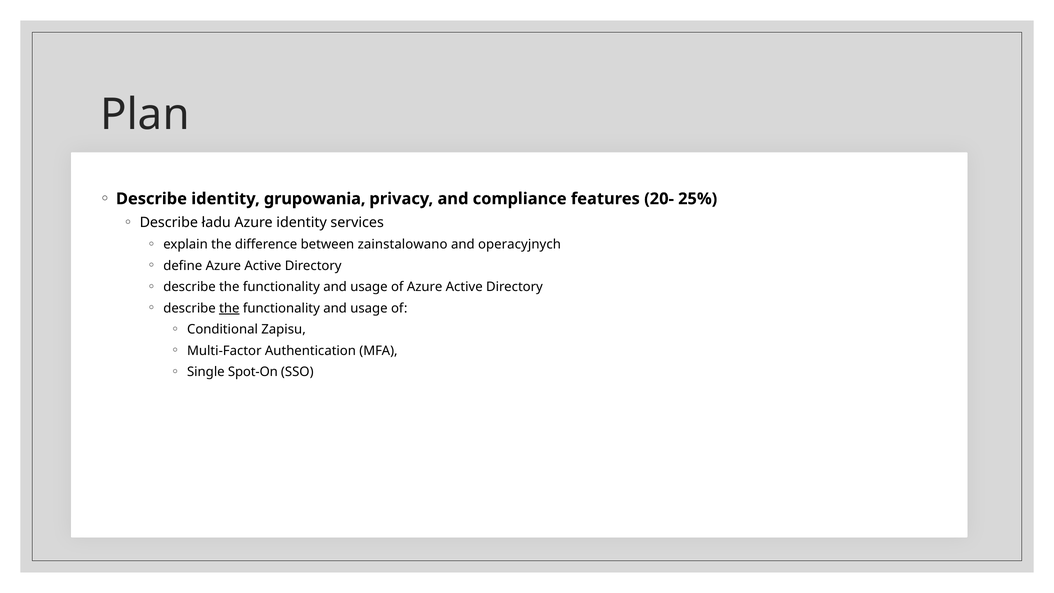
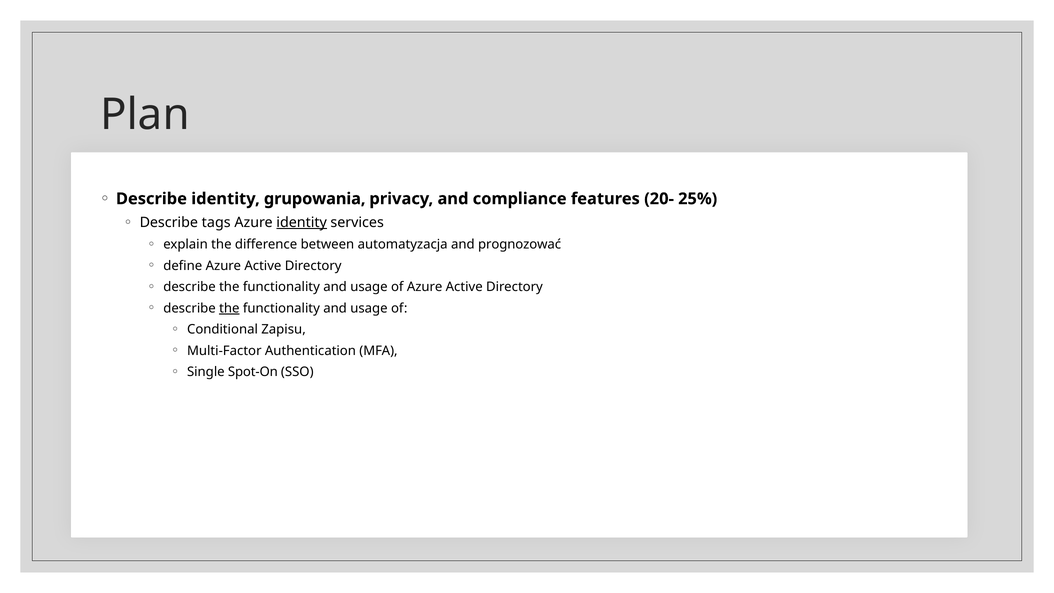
ładu: ładu -> tags
identity at (302, 222) underline: none -> present
zainstalowano: zainstalowano -> automatyzacja
operacyjnych: operacyjnych -> prognozować
